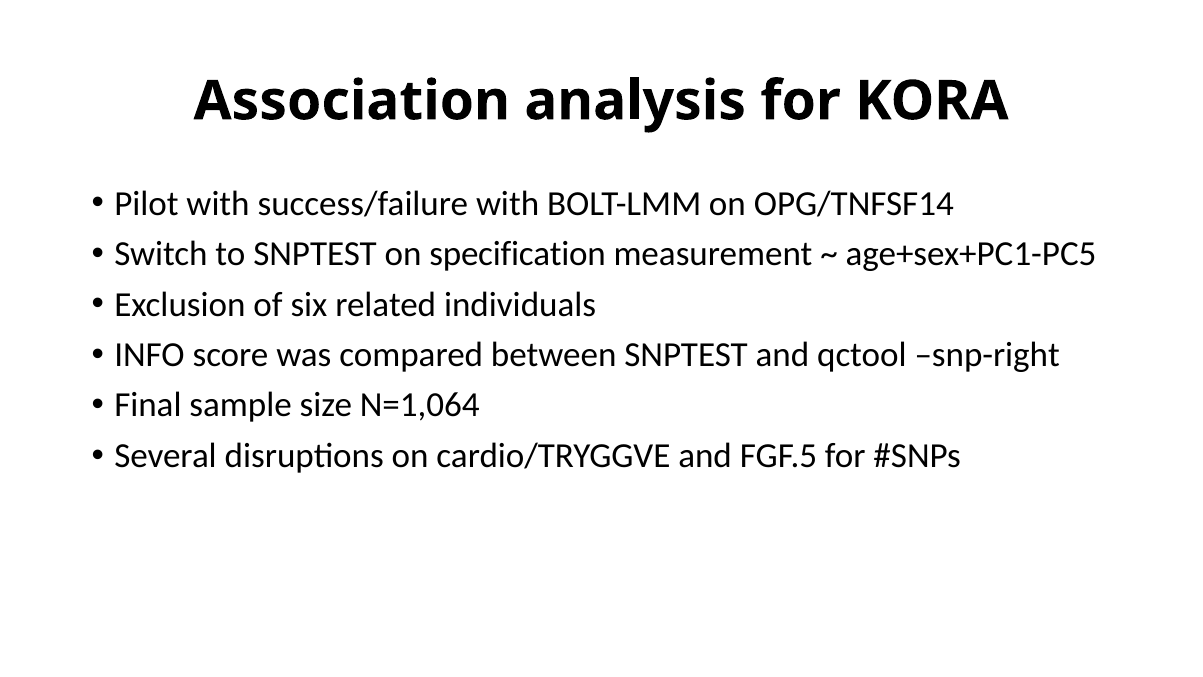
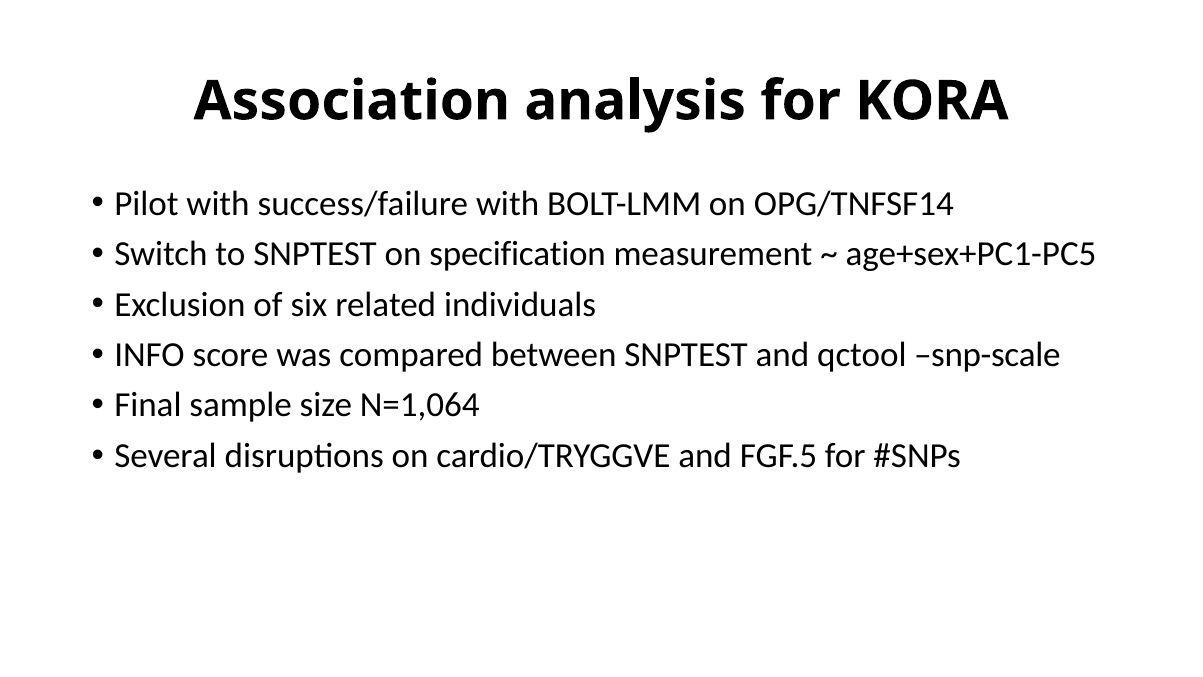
snp-right: snp-right -> snp-scale
